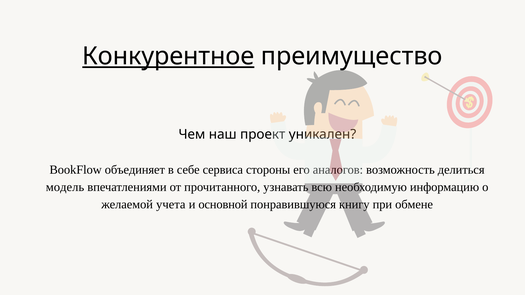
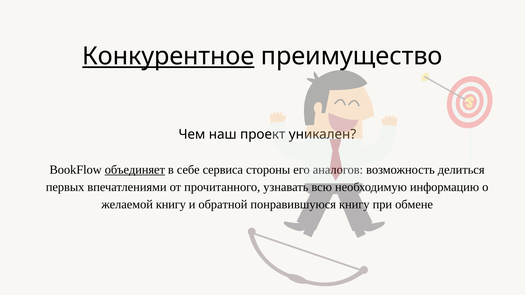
объединяет underline: none -> present
модель: модель -> первых
желаемой учета: учета -> книгу
основной: основной -> обратной
